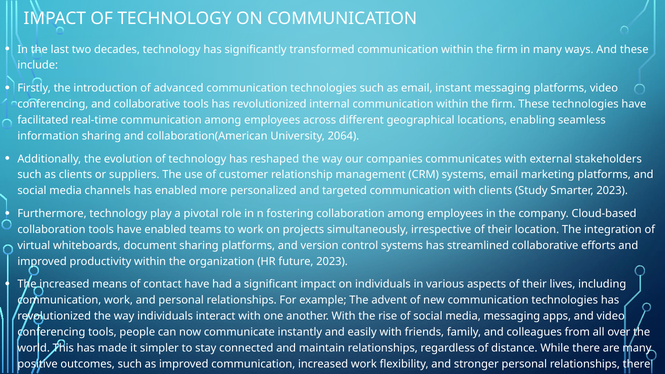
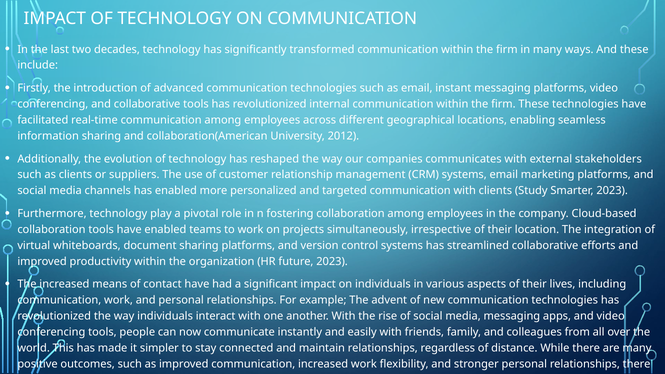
2064: 2064 -> 2012
